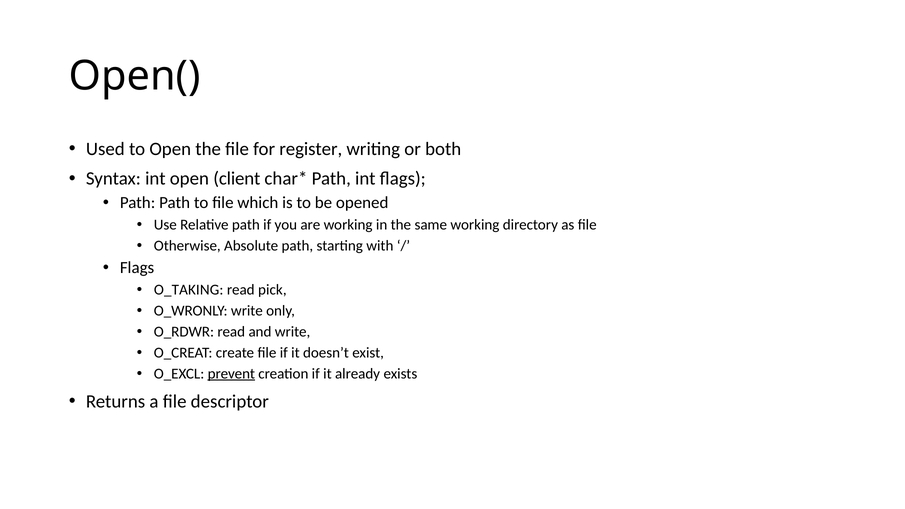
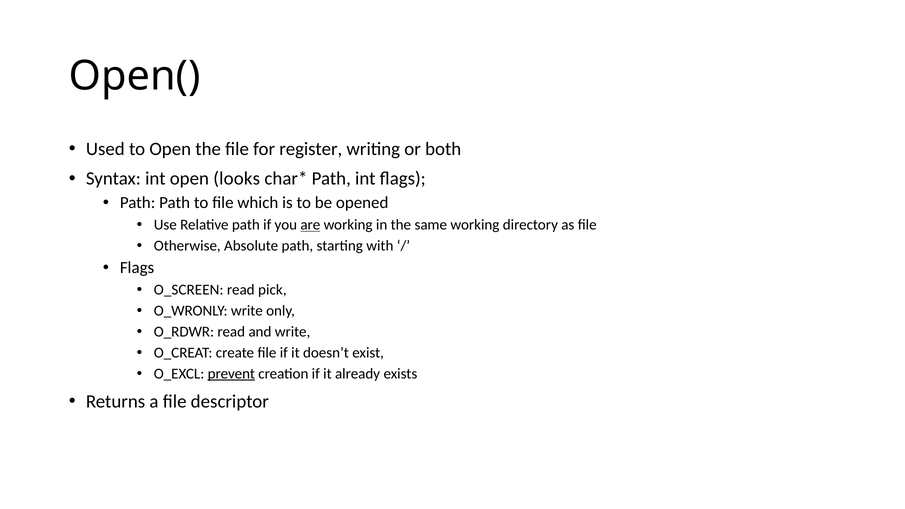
client: client -> looks
are underline: none -> present
O_TAKING: O_TAKING -> O_SCREEN
